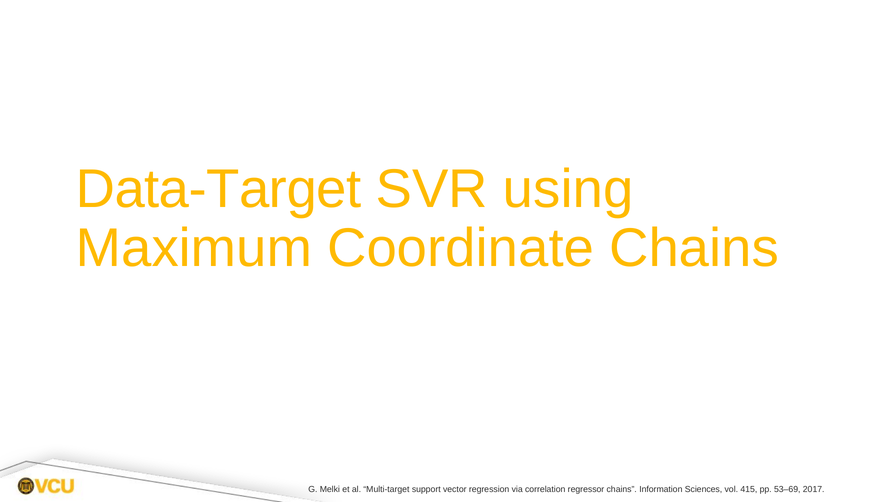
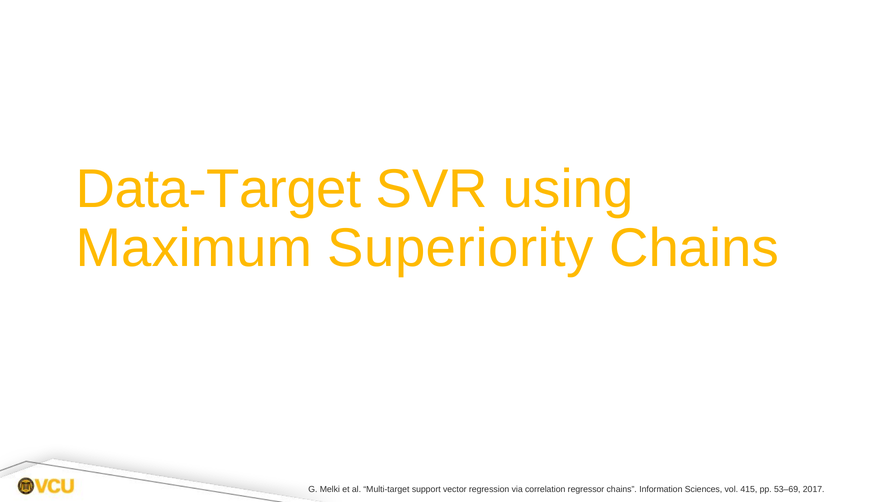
Coordinate: Coordinate -> Superiority
